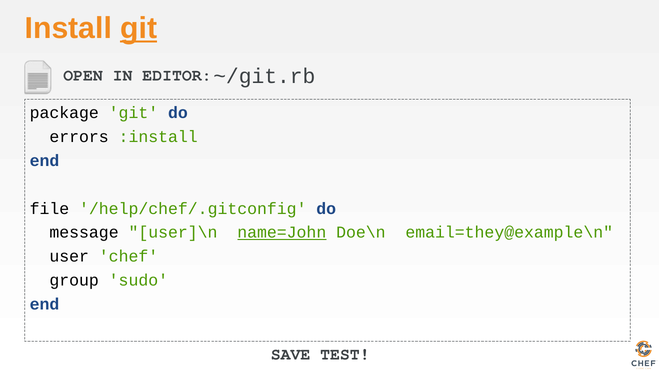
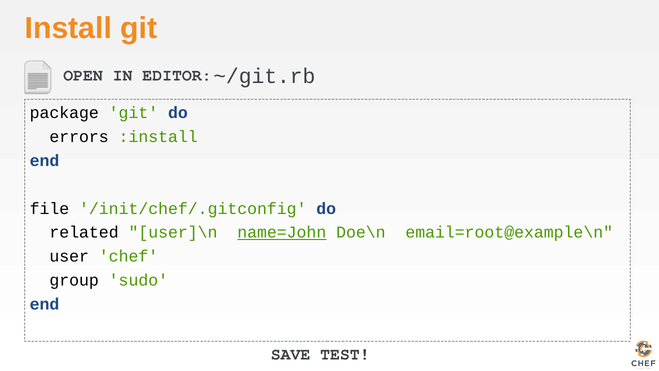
git at (139, 28) underline: present -> none
/help/chef/.gitconfig: /help/chef/.gitconfig -> /init/chef/.gitconfig
message: message -> related
email=they@example\n: email=they@example\n -> email=root@example\n
